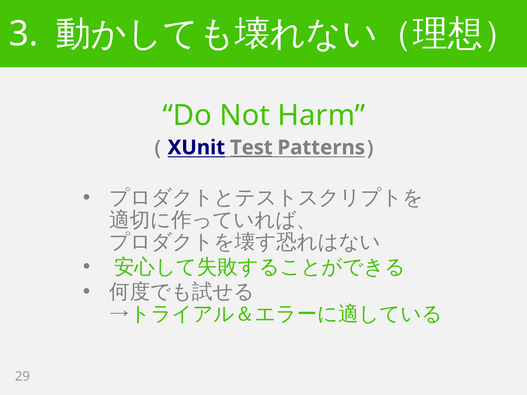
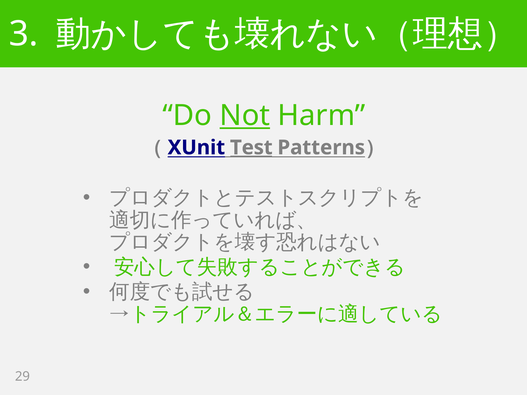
Not underline: none -> present
